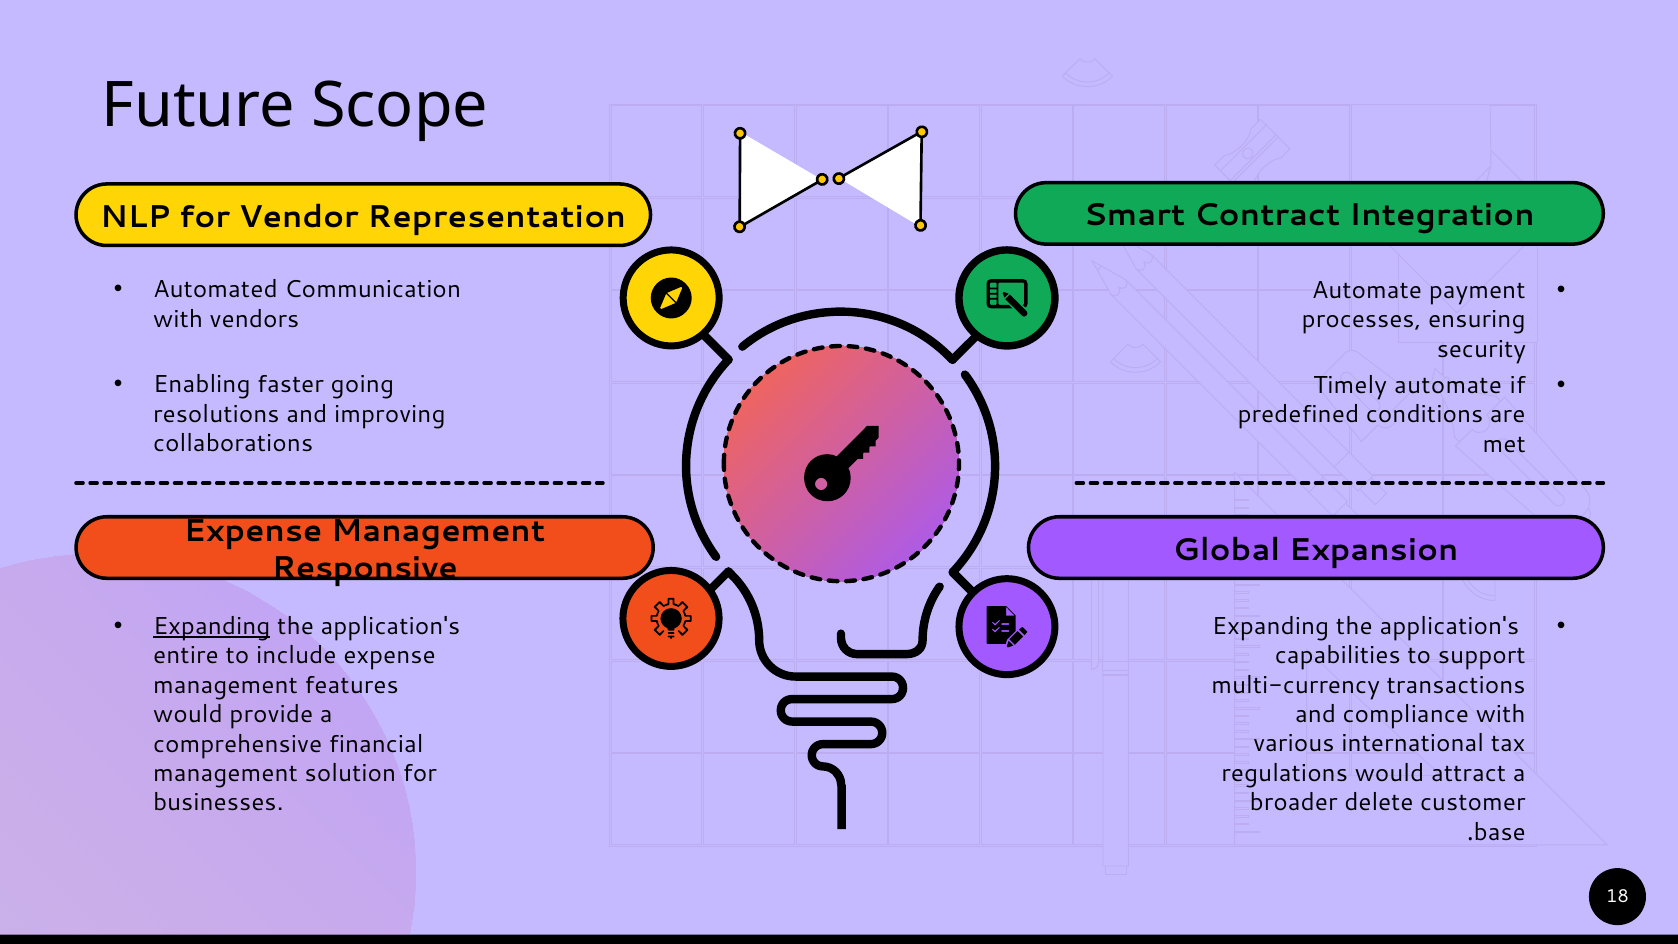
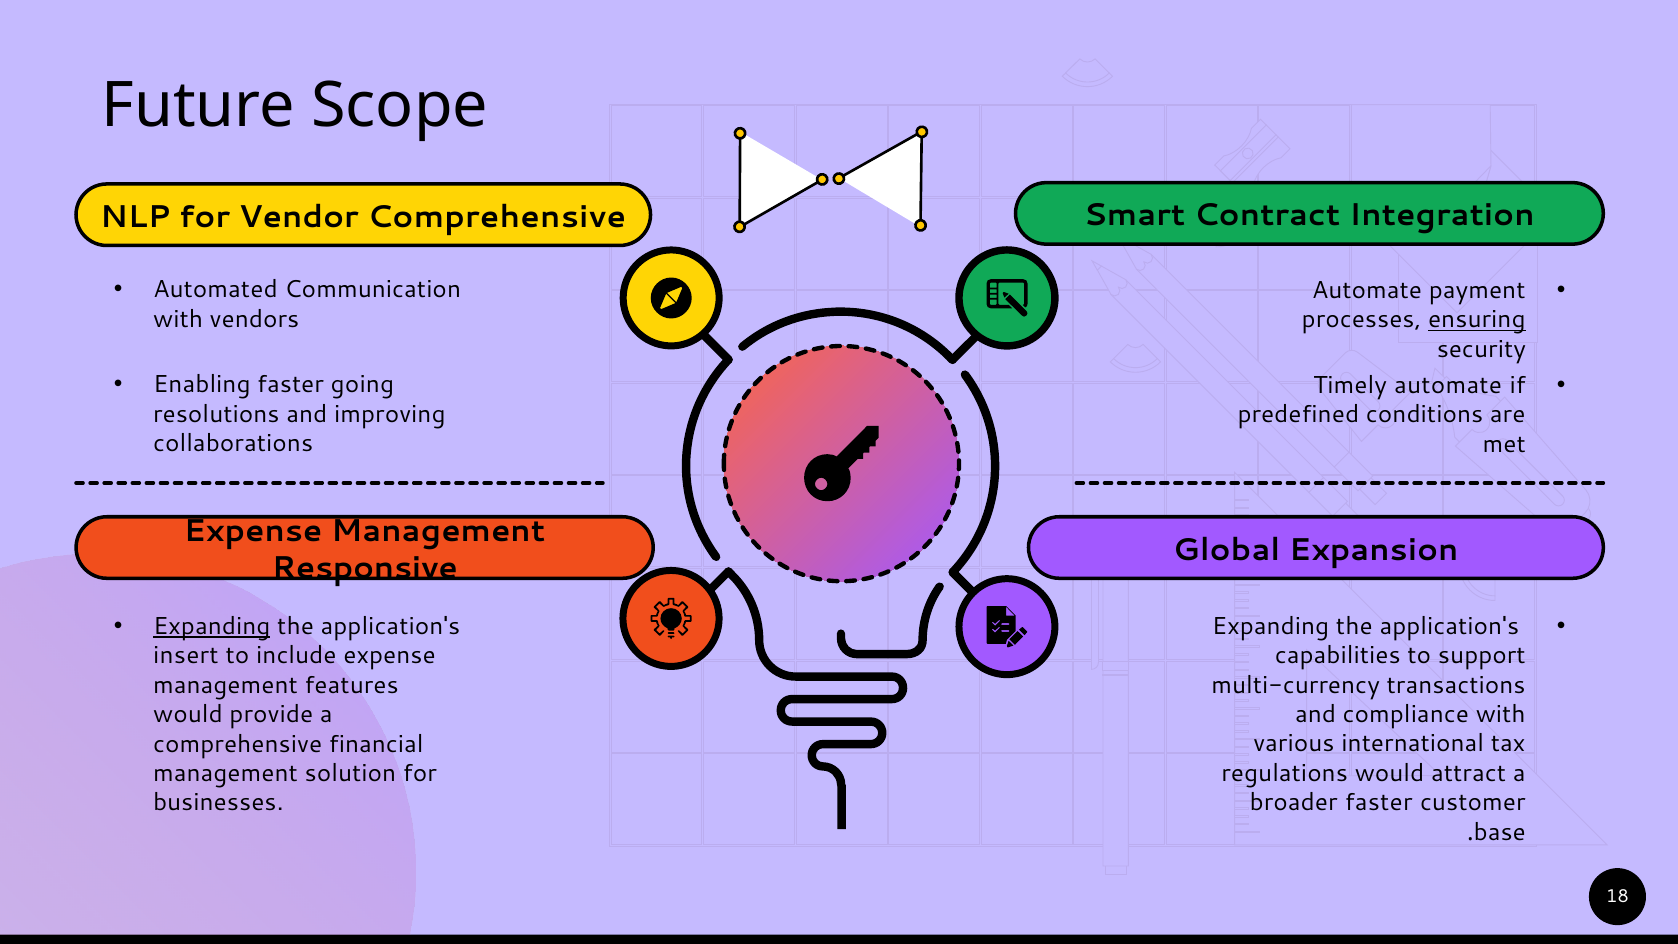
Vendor Representation: Representation -> Comprehensive
ensuring underline: none -> present
entire: entire -> insert
broader delete: delete -> faster
